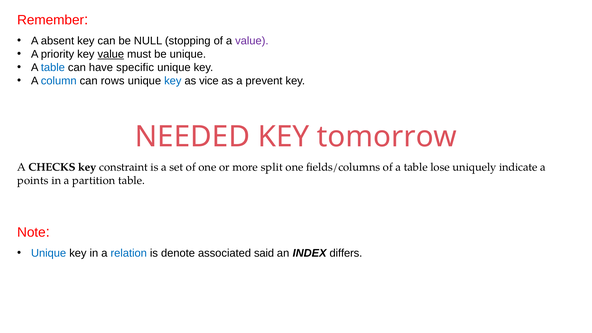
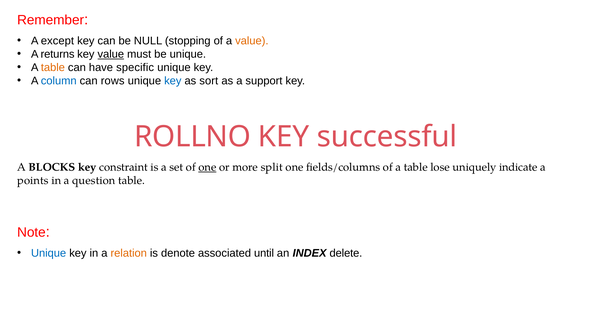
absent: absent -> except
value at (252, 41) colour: purple -> orange
priority: priority -> returns
table at (53, 68) colour: blue -> orange
vice: vice -> sort
prevent: prevent -> support
NEEDED: NEEDED -> ROLLNO
tomorrow: tomorrow -> successful
CHECKS: CHECKS -> BLOCKS
one at (207, 167) underline: none -> present
partition: partition -> question
relation colour: blue -> orange
said: said -> until
differs: differs -> delete
